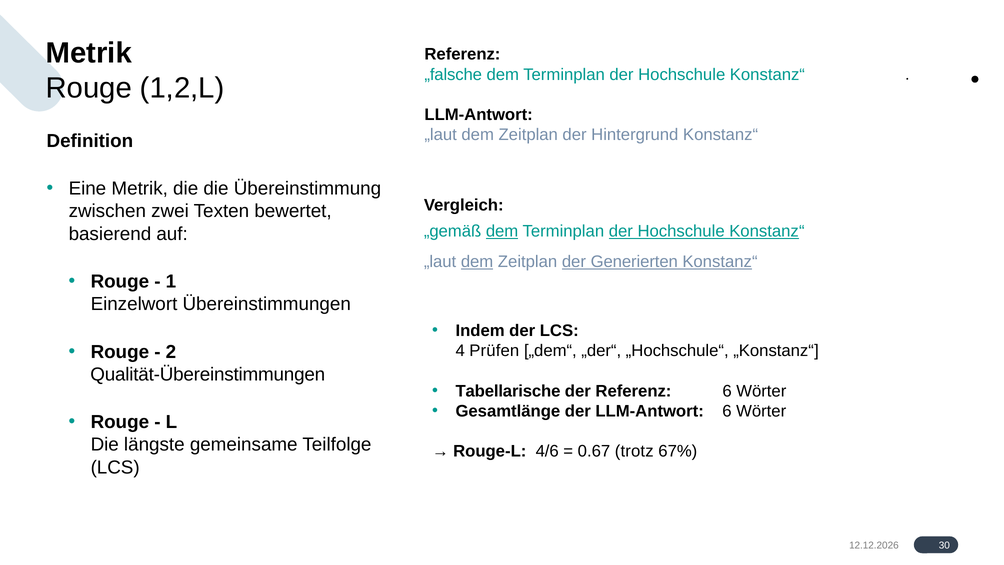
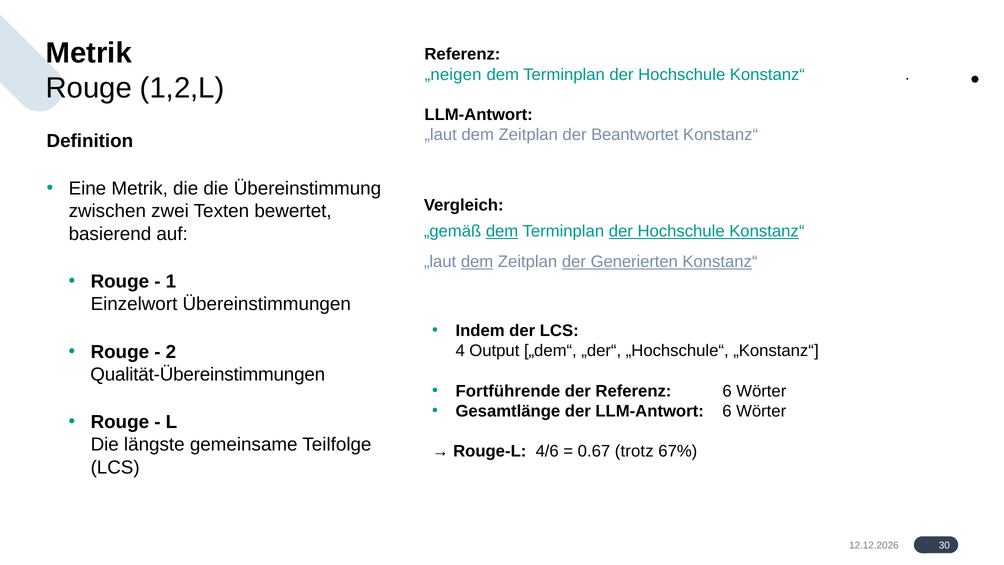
„falsche: „falsche -> „neigen
Hintergrund: Hintergrund -> Beantwortet
Prüfen: Prüfen -> Output
Tabellarische: Tabellarische -> Fortführende
